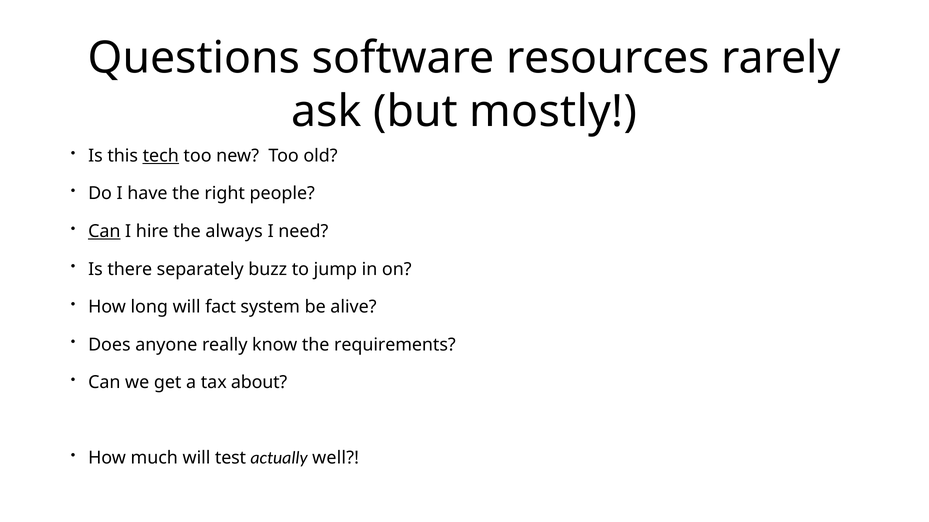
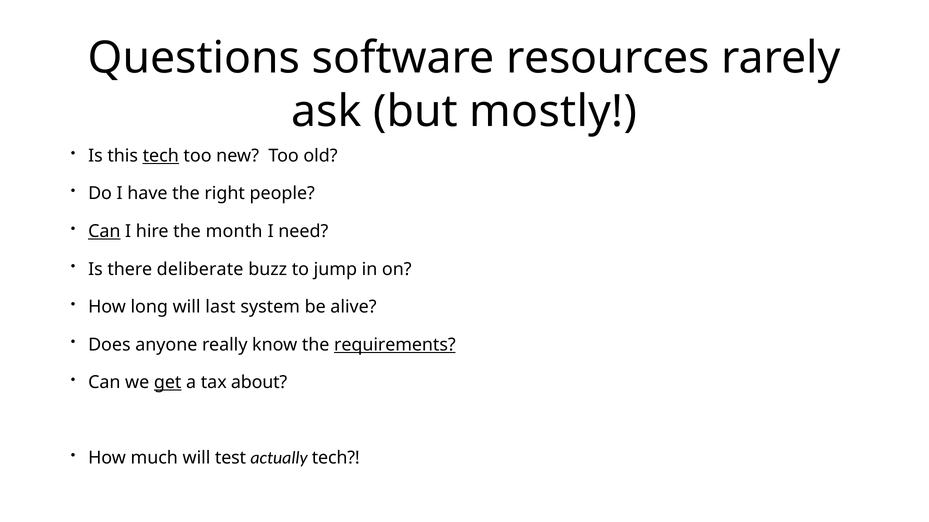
always: always -> month
separately: separately -> deliberate
fact: fact -> last
requirements underline: none -> present
get underline: none -> present
actually well: well -> tech
